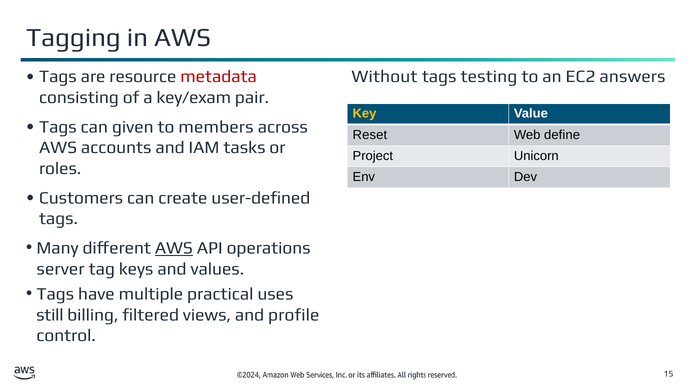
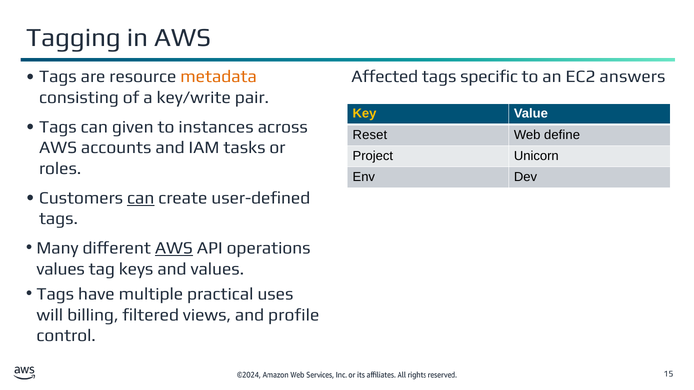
metadata colour: red -> orange
Without: Without -> Affected
testing: testing -> specific
key/exam: key/exam -> key/write
members: members -> instances
can at (141, 198) underline: none -> present
server at (60, 269): server -> values
still: still -> will
